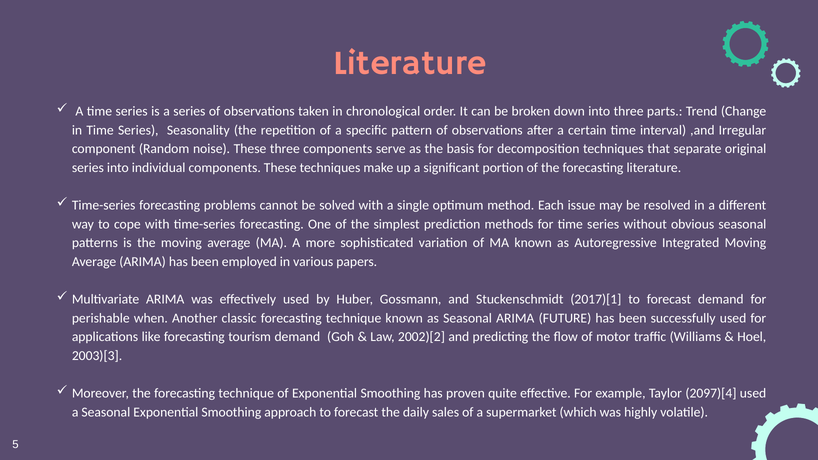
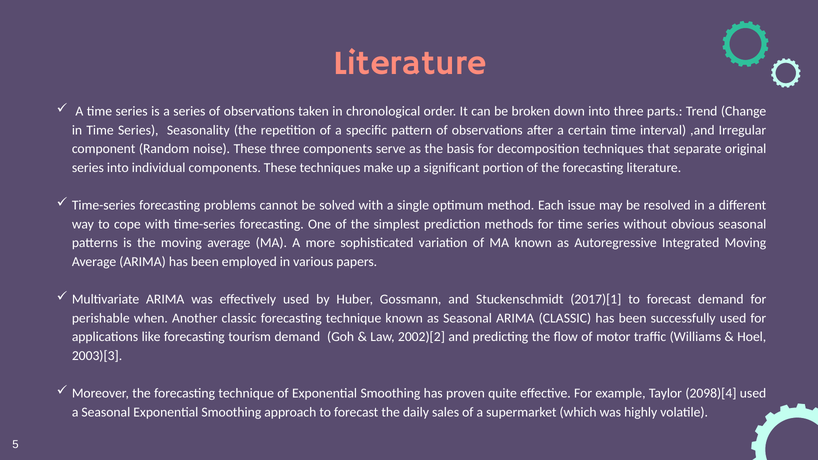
ARIMA FUTURE: FUTURE -> CLASSIC
2097)[4: 2097)[4 -> 2098)[4
